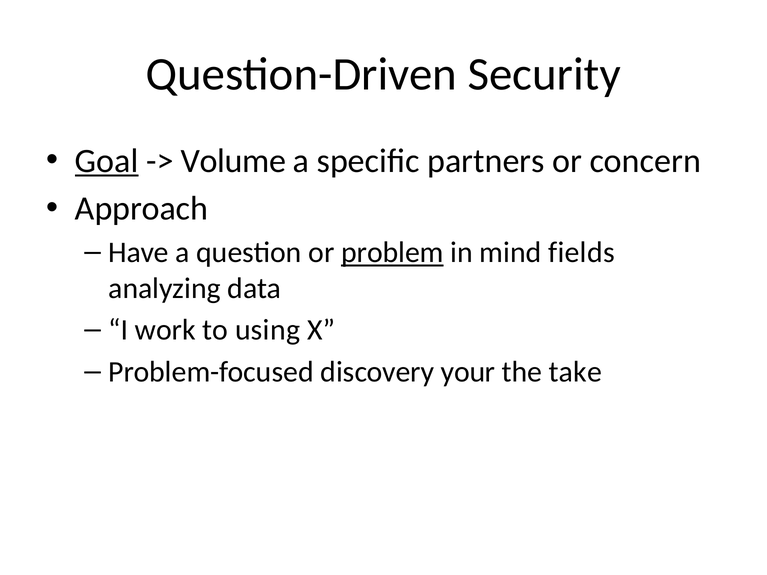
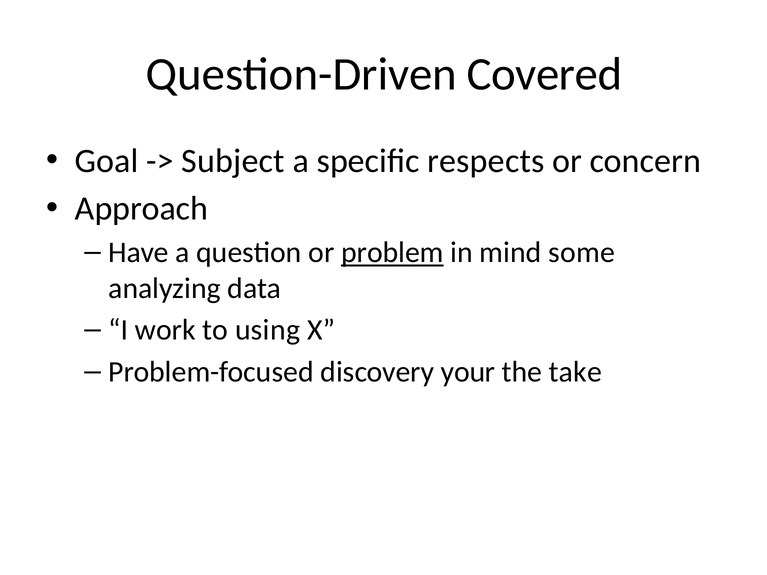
Security: Security -> Covered
Goal underline: present -> none
Volume: Volume -> Subject
partners: partners -> respects
fields: fields -> some
